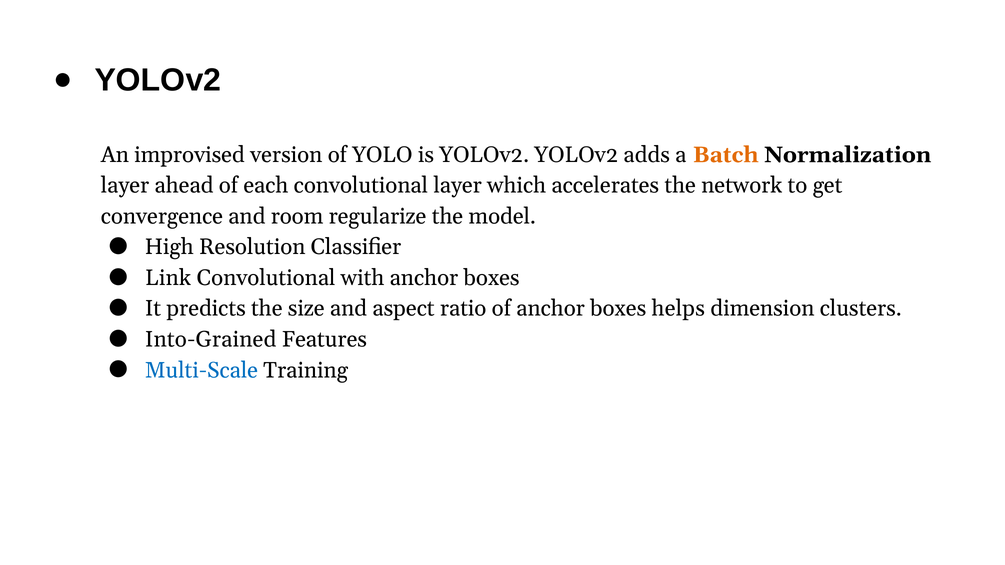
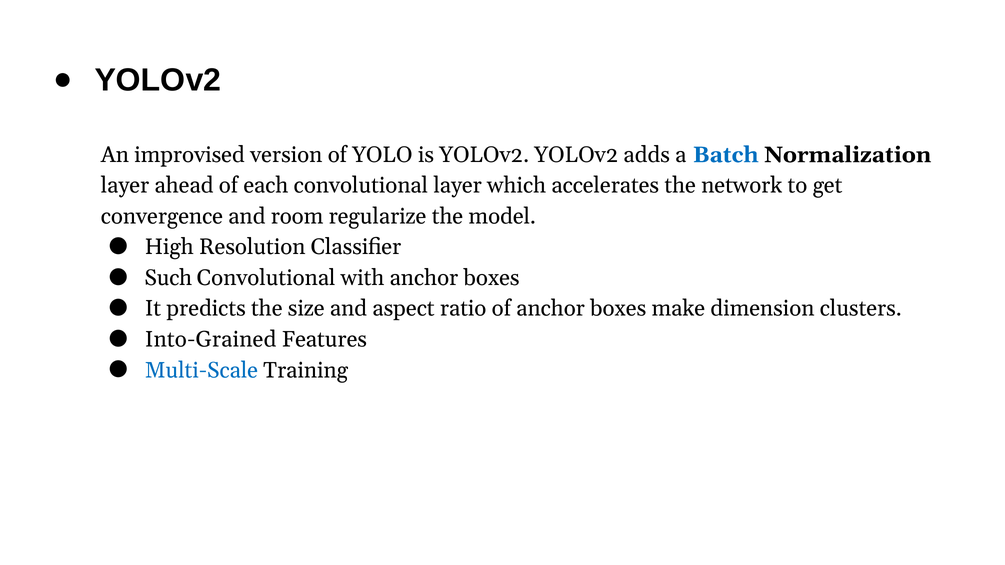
Batch colour: orange -> blue
Link: Link -> Such
helps: helps -> make
